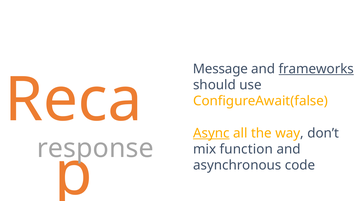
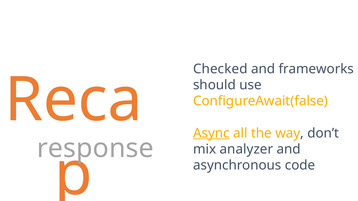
Message: Message -> Checked
frameworks underline: present -> none
function: function -> analyzer
